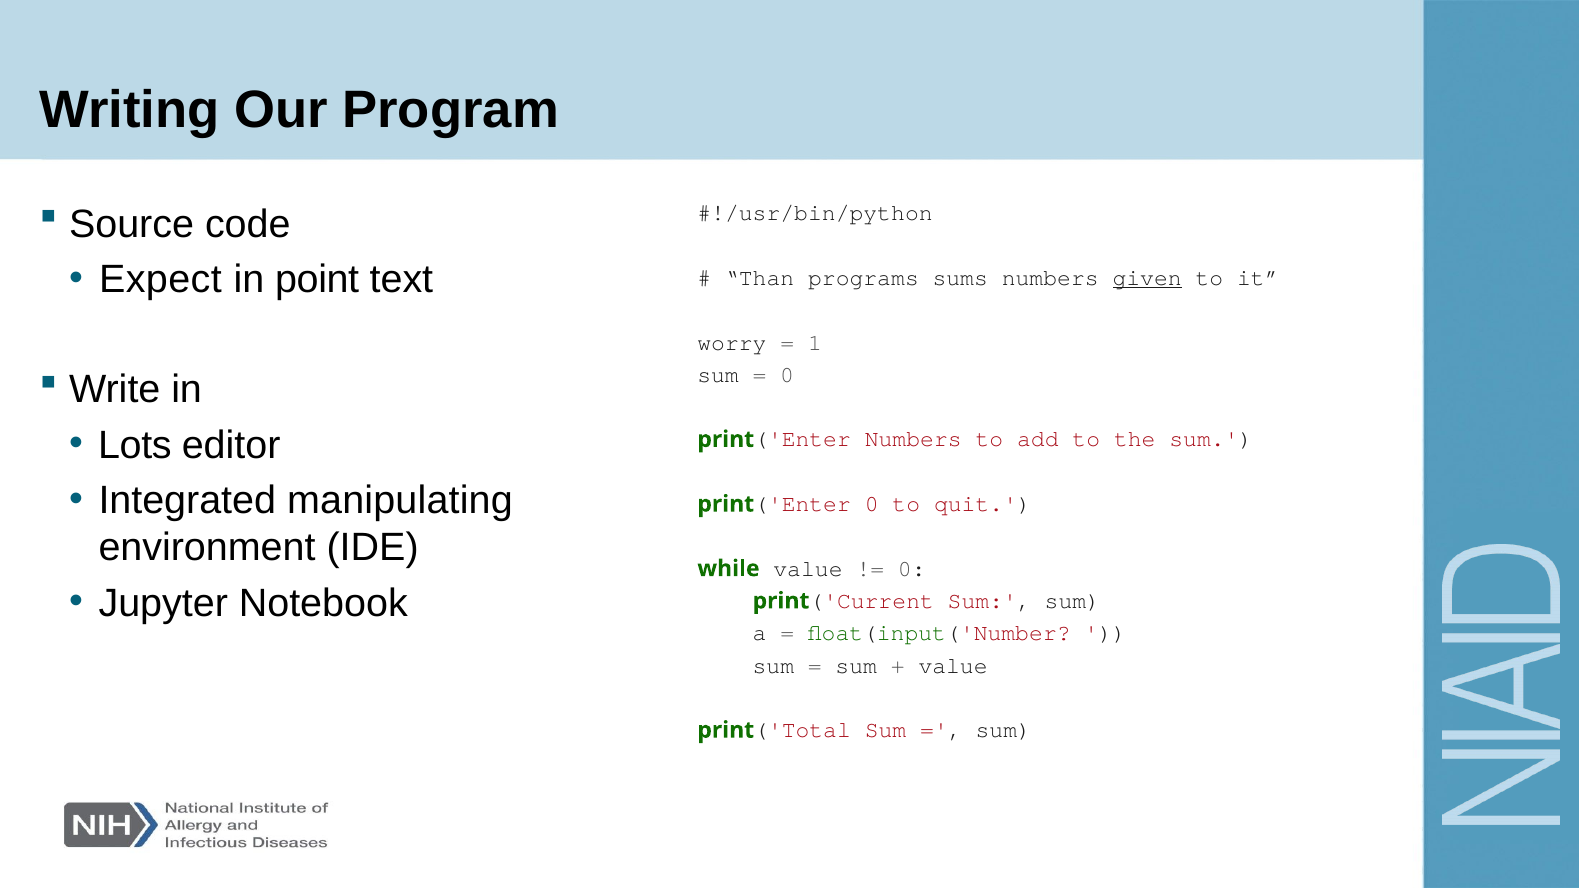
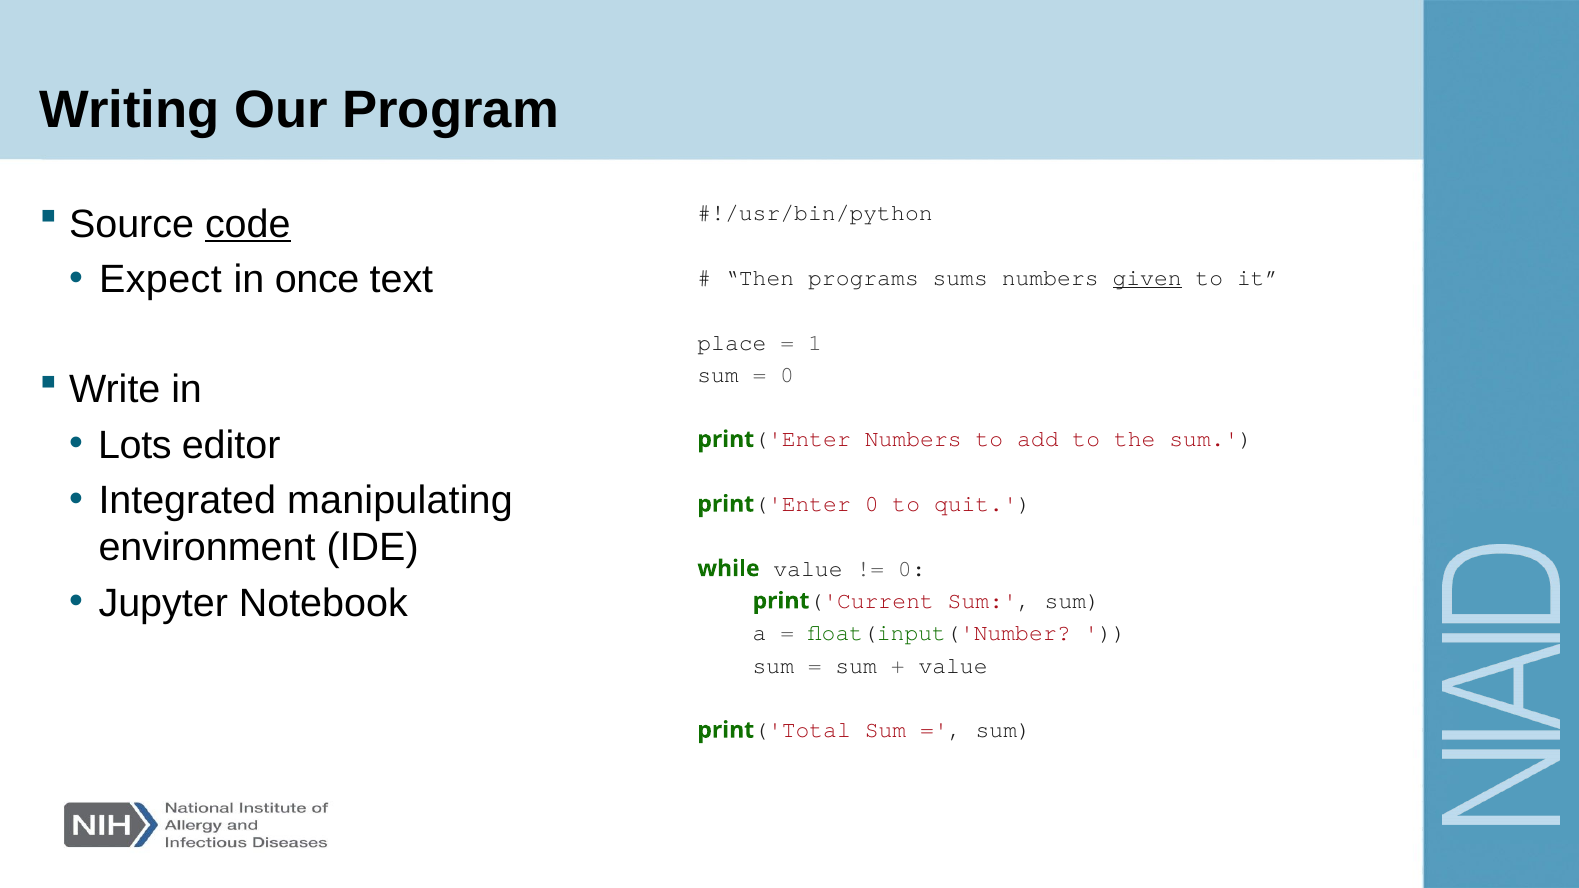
code underline: none -> present
point: point -> once
Than: Than -> Then
worry: worry -> place
